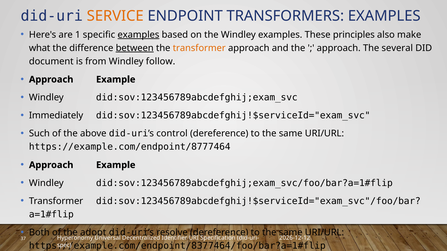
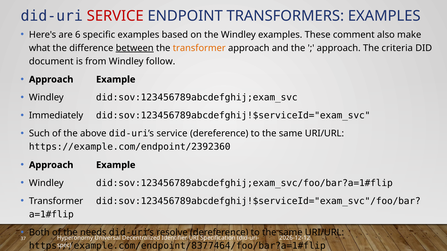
SERVICE at (115, 16) colour: orange -> red
1: 1 -> 6
examples at (138, 35) underline: present -> none
principles: principles -> comment
several: several -> criteria
control at (172, 134): control -> service
https://example.com/endpoint/8777464: https://example.com/endpoint/8777464 -> https://example.com/endpoint/2392360
adopt: adopt -> needs
